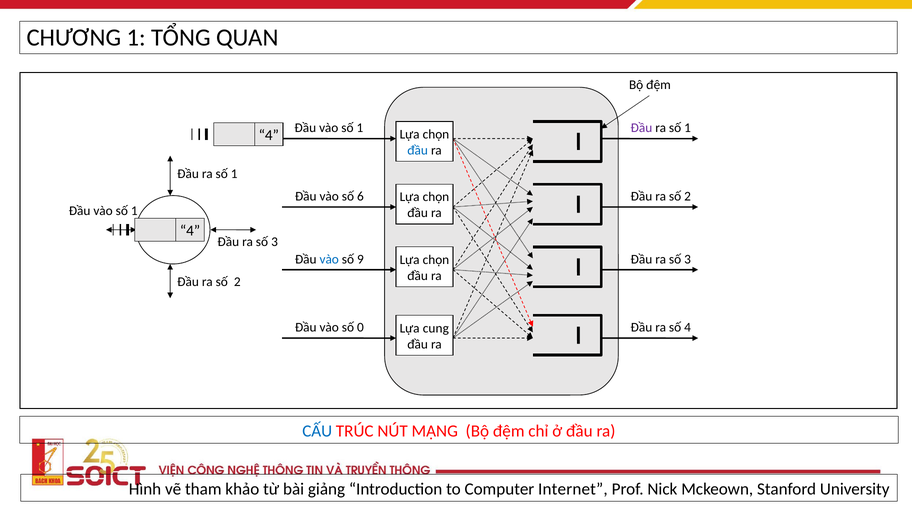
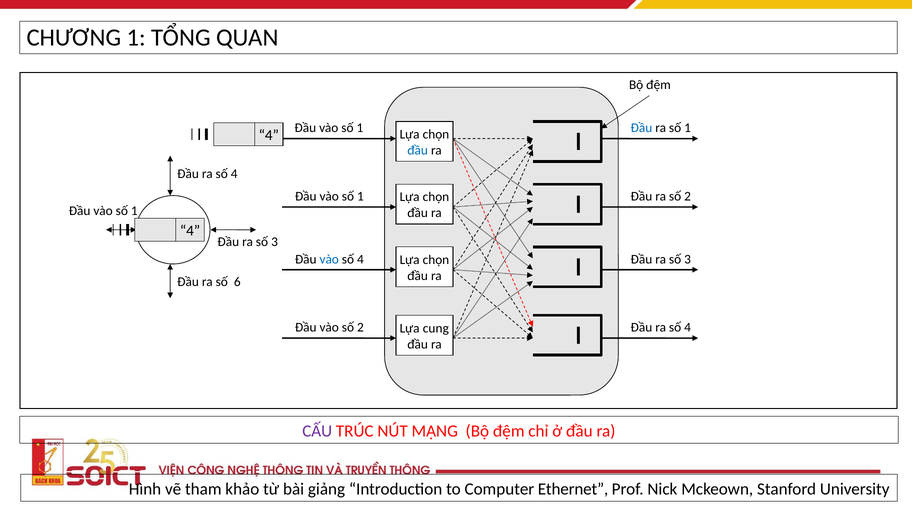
Đầu at (641, 128) colour: purple -> blue
1 at (234, 174): 1 -> 4
6 at (360, 196): 6 -> 1
9 at (360, 259): 9 -> 4
2 at (237, 282): 2 -> 6
vào số 0: 0 -> 2
CẤU colour: blue -> purple
Internet: Internet -> Ethernet
